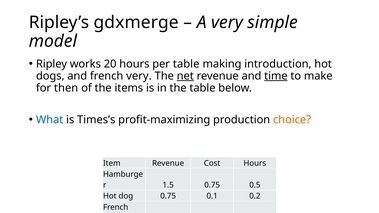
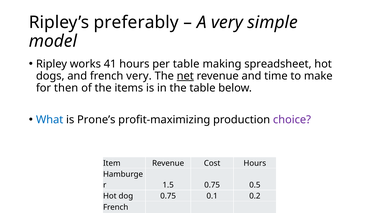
gdxmerge: gdxmerge -> preferably
20: 20 -> 41
introduction: introduction -> spreadsheet
time underline: present -> none
Times’s: Times’s -> Prone’s
choice colour: orange -> purple
